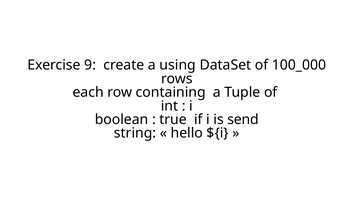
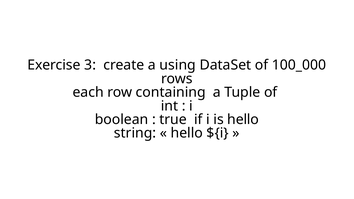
9: 9 -> 3
is send: send -> hello
